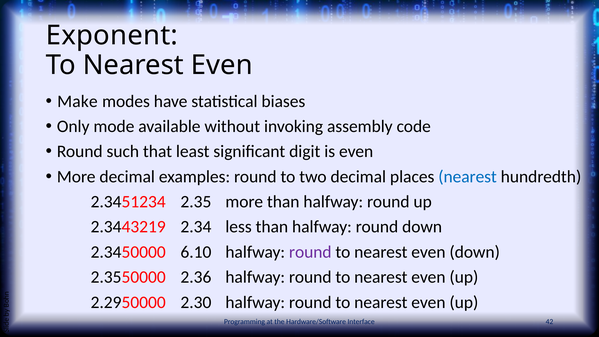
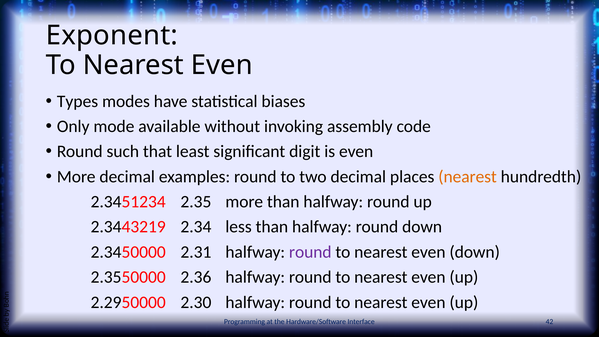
Make: Make -> Types
nearest at (468, 177) colour: blue -> orange
6.10: 6.10 -> 2.31
